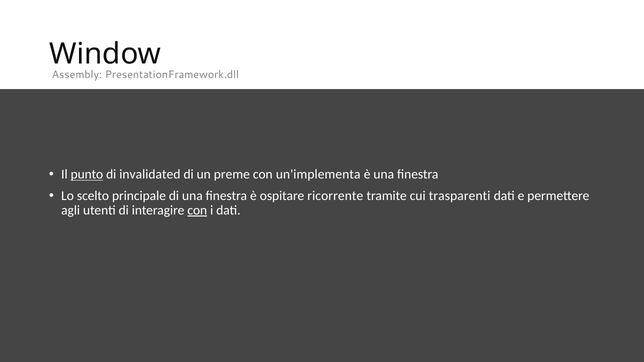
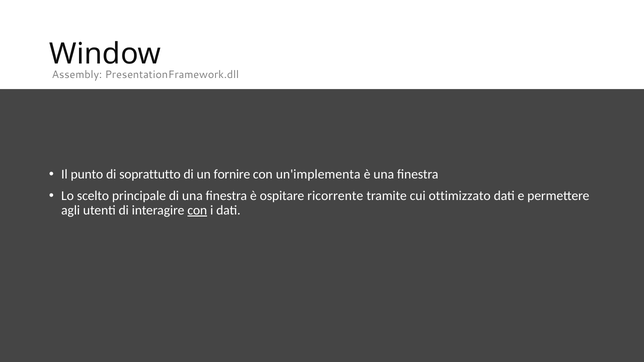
punto underline: present -> none
invalidated: invalidated -> soprattutto
preme: preme -> fornire
trasparenti: trasparenti -> ottimizzato
